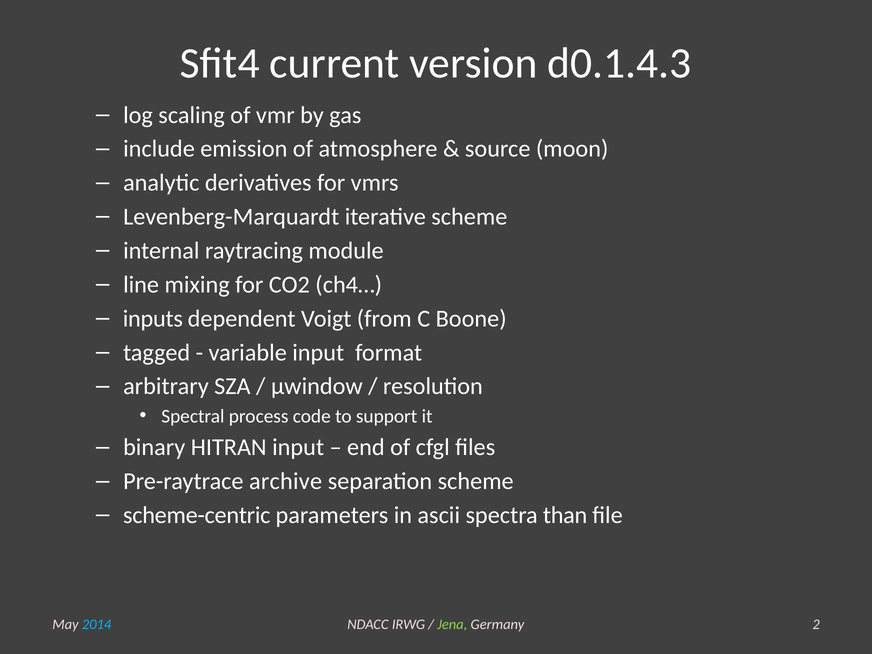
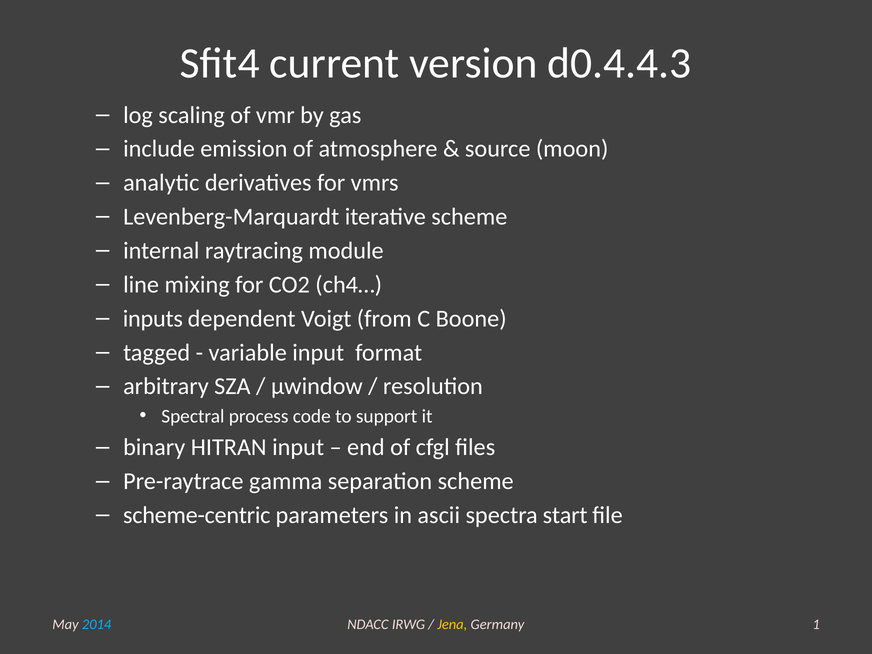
d0.1.4.3: d0.1.4.3 -> d0.4.4.3
archive: archive -> gamma
than: than -> start
Jena colour: light green -> yellow
2: 2 -> 1
